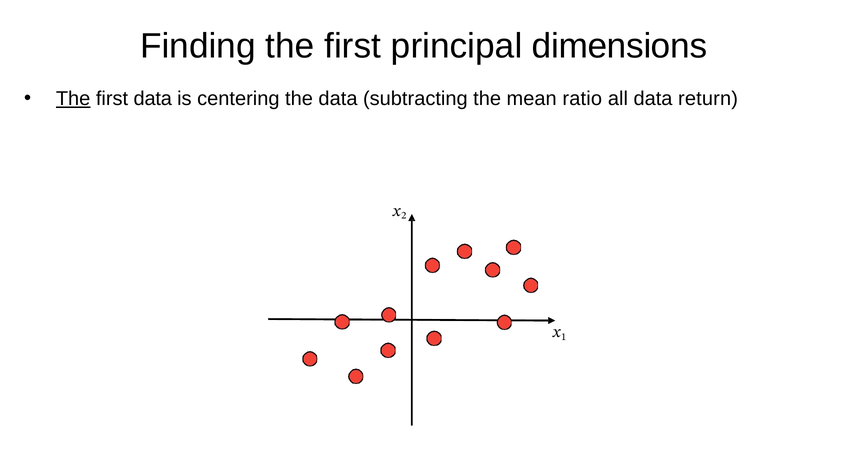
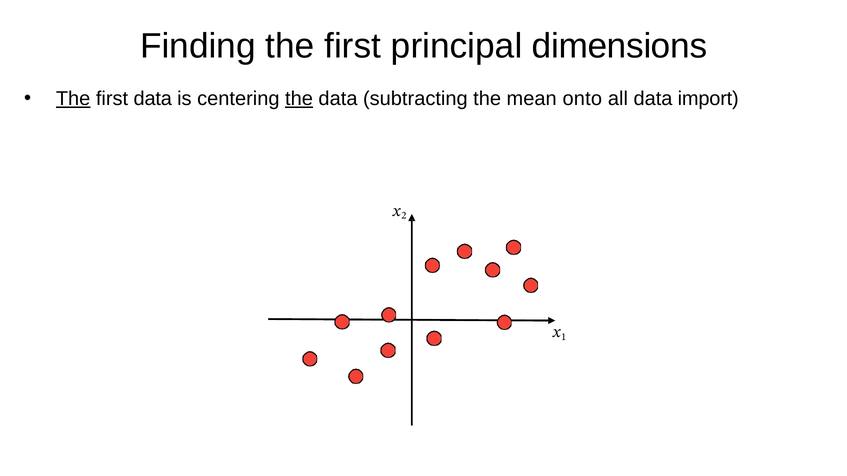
the at (299, 99) underline: none -> present
ratio: ratio -> onto
return: return -> import
